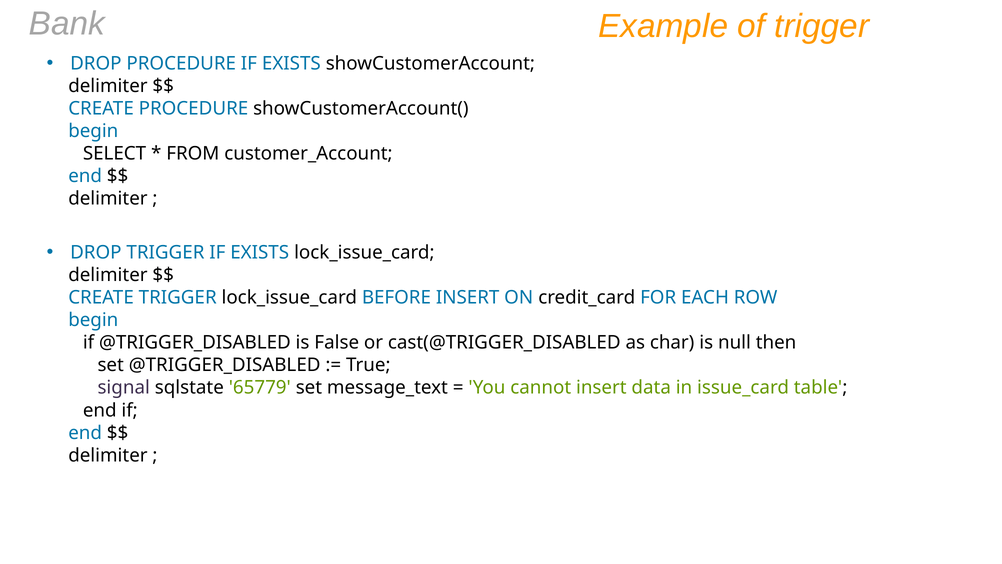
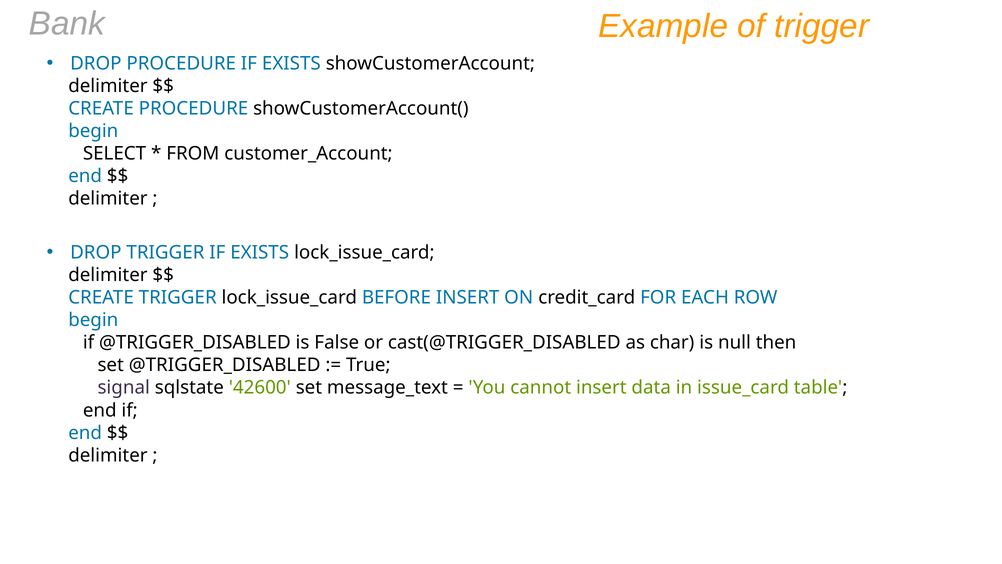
65779: 65779 -> 42600
